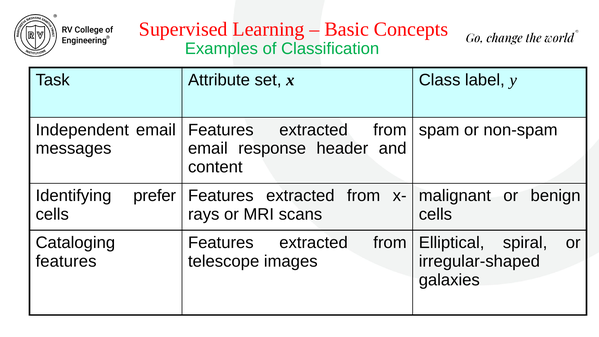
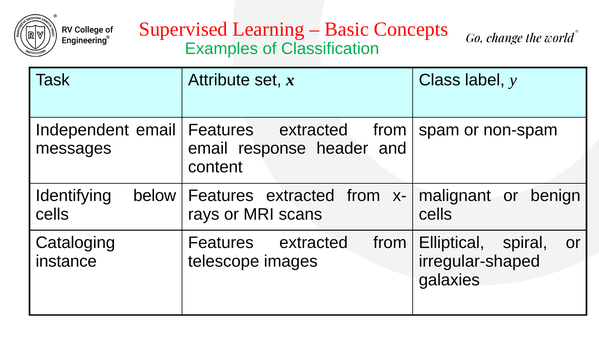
prefer: prefer -> below
features at (66, 261): features -> instance
